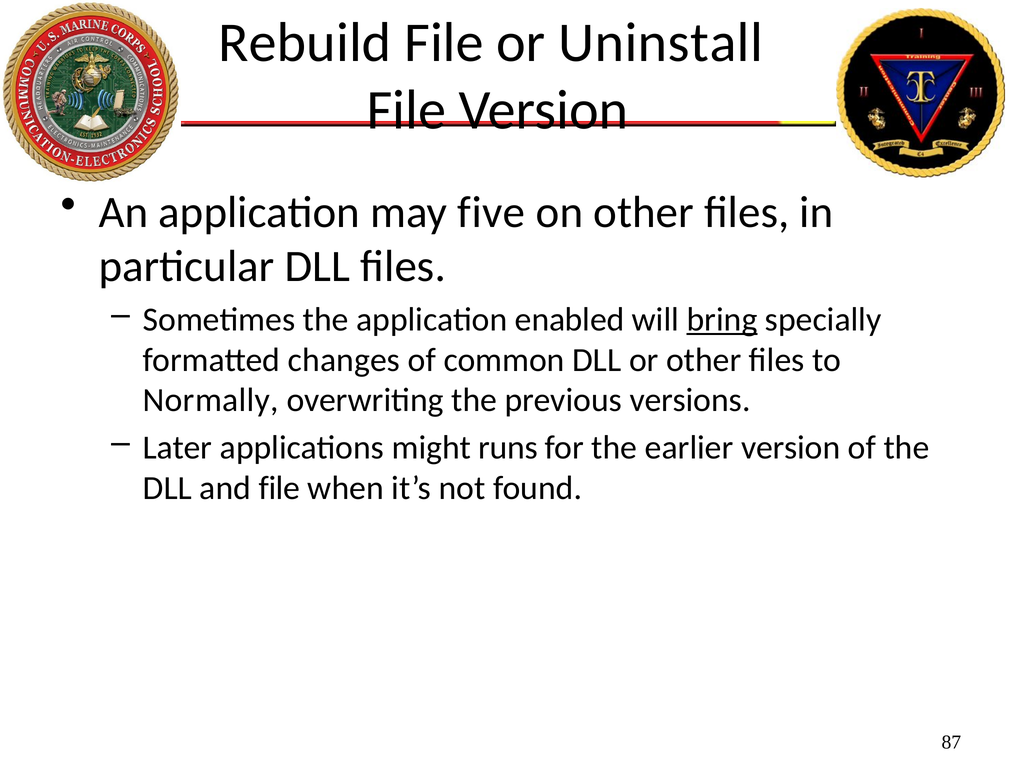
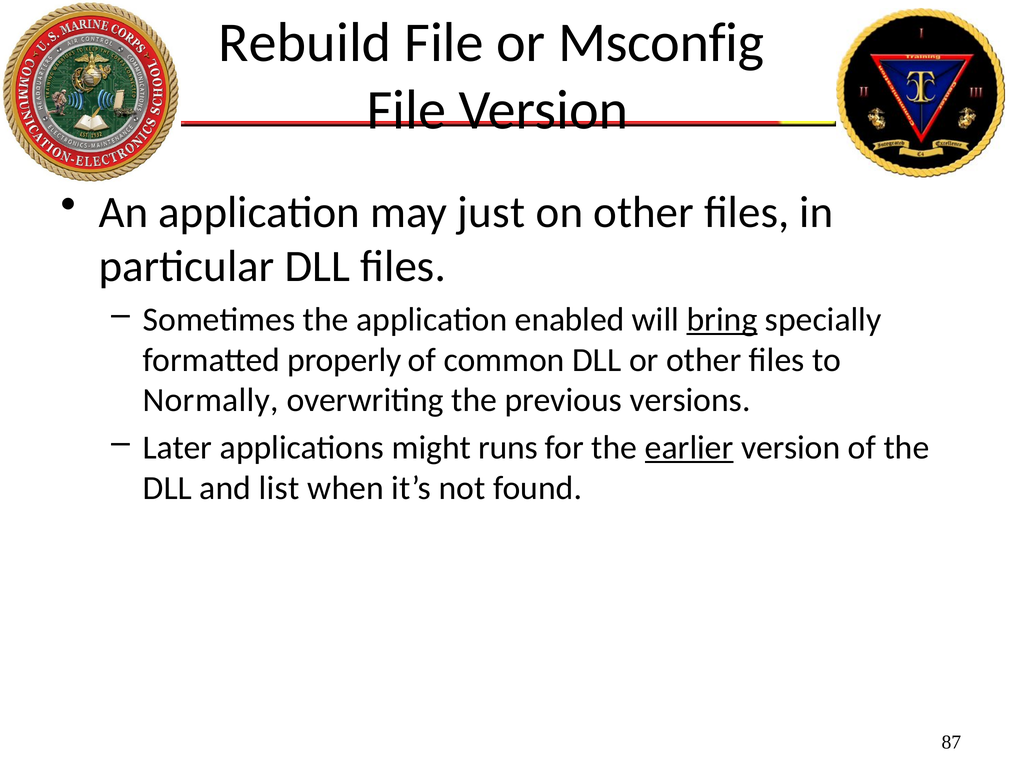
Uninstall: Uninstall -> Msconfig
five: five -> just
changes: changes -> properly
earlier underline: none -> present
and file: file -> list
